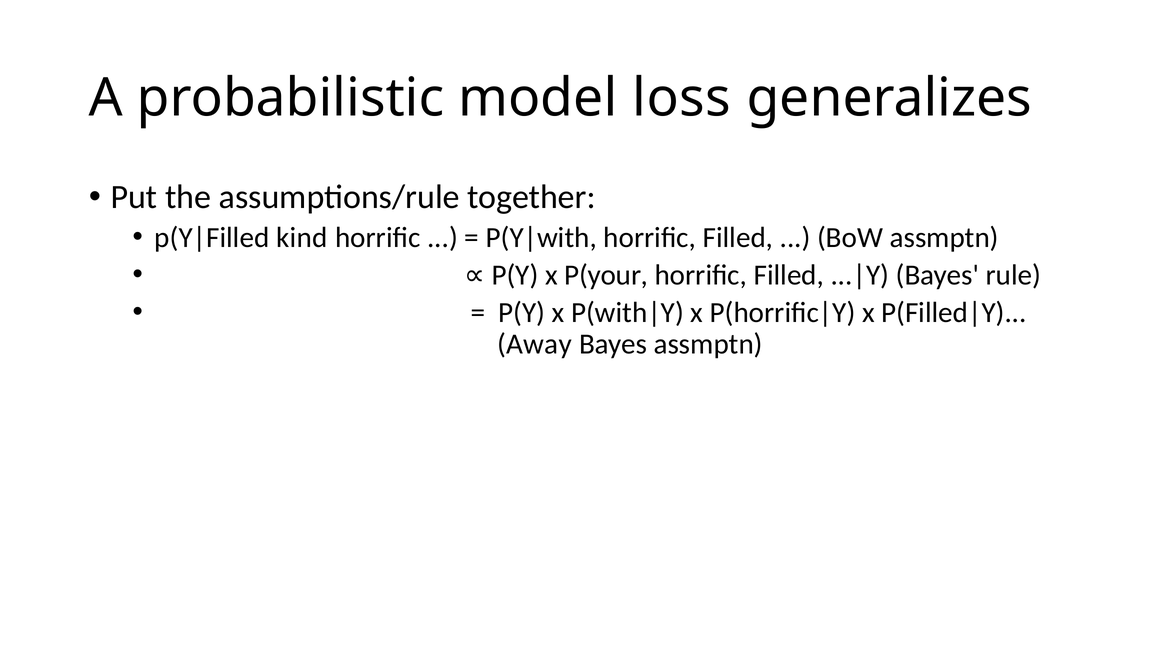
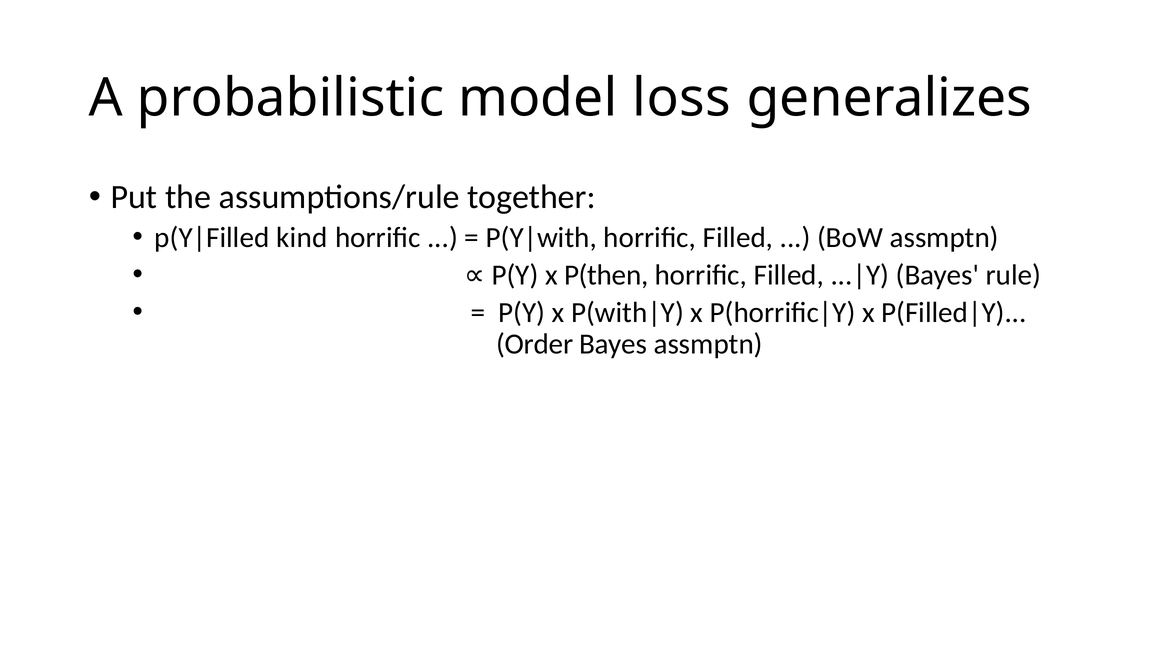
P(your: P(your -> P(then
Away: Away -> Order
